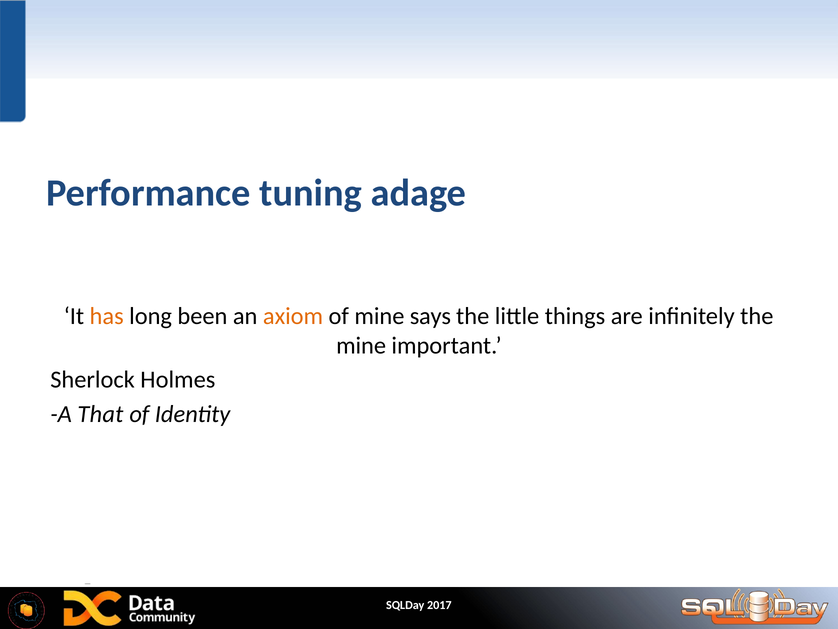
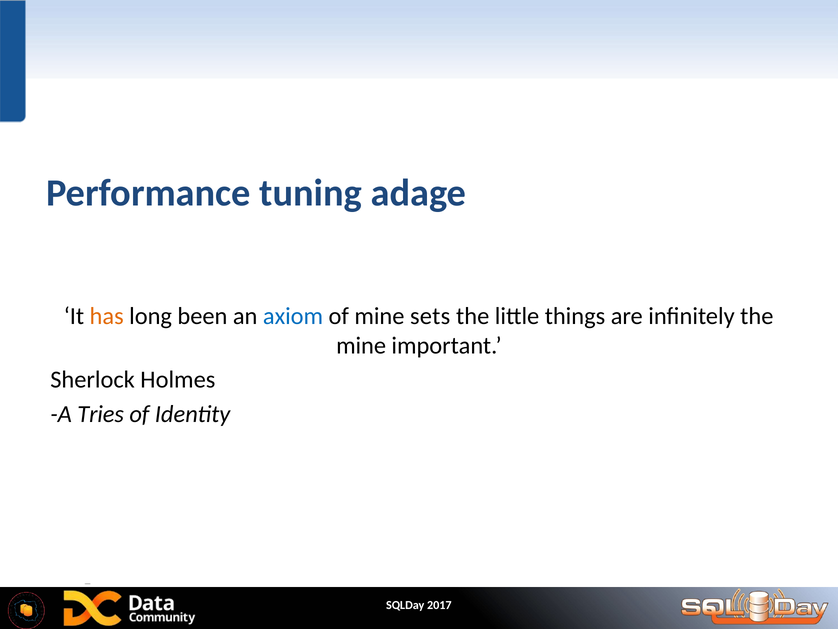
axiom colour: orange -> blue
says: says -> sets
That: That -> Tries
